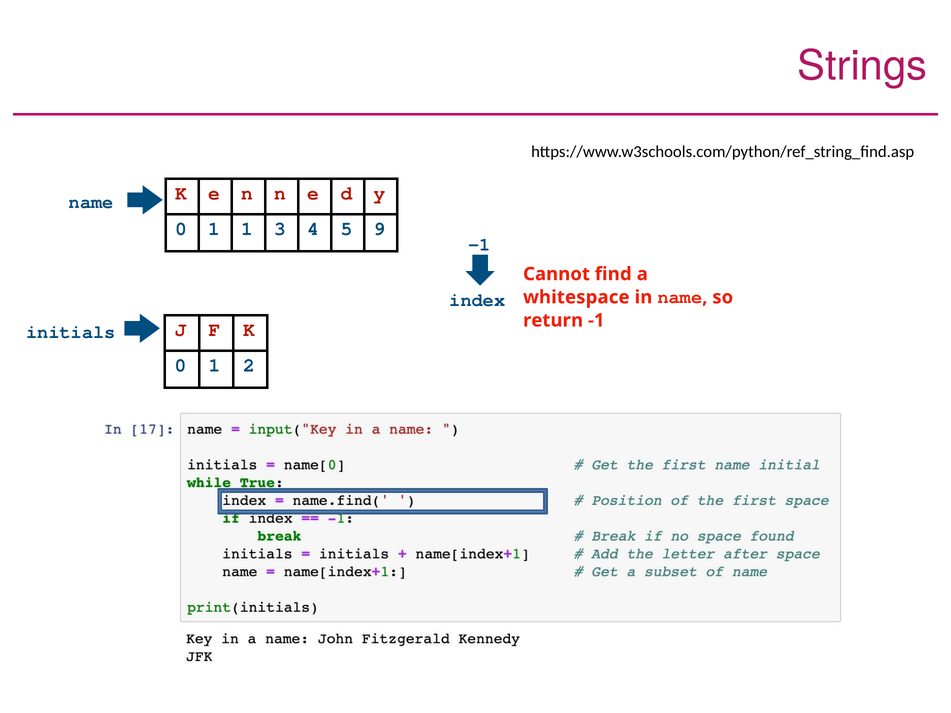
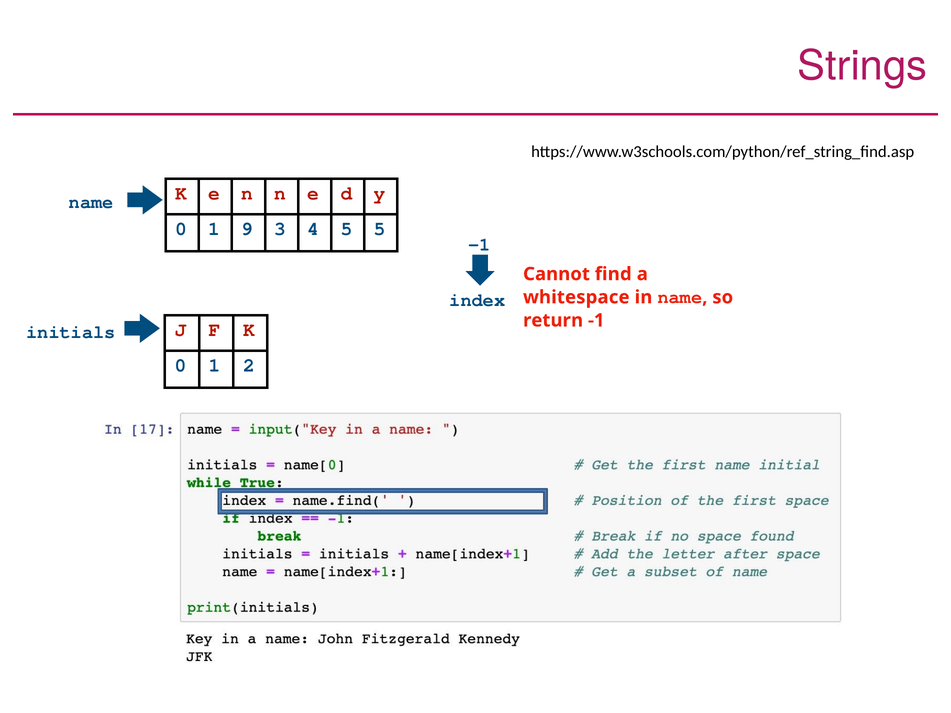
1 1: 1 -> 9
5 9: 9 -> 5
